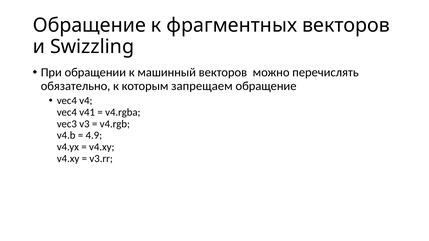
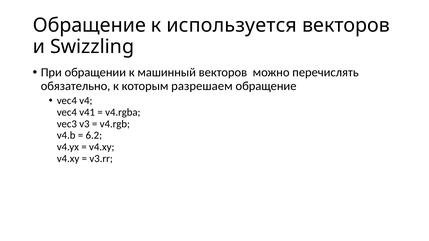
фрагментных: фрагментных -> используется
запрещаем: запрещаем -> разрешаем
4.9: 4.9 -> 6.2
